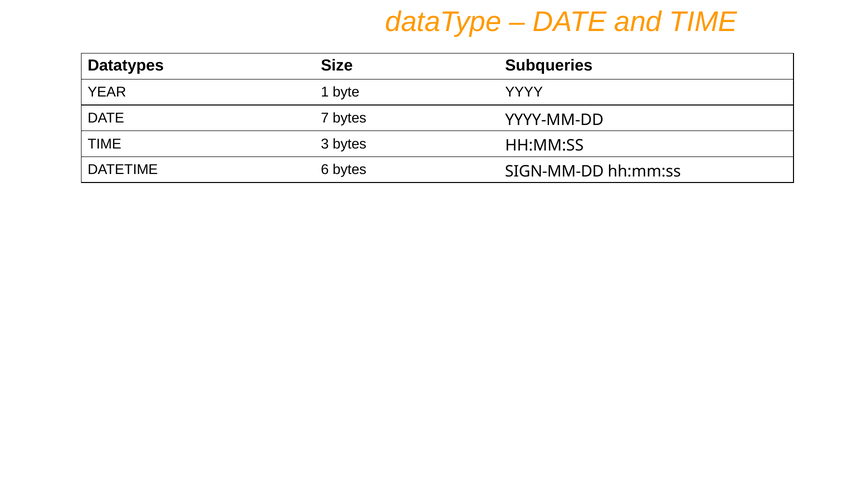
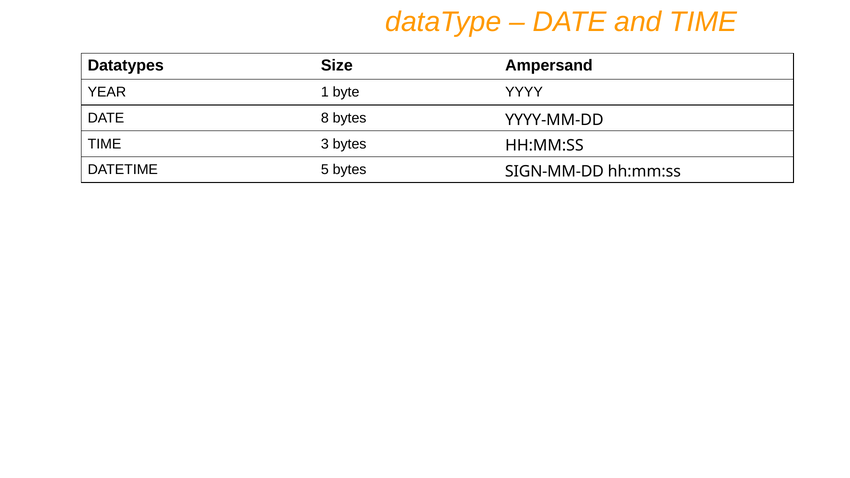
Subqueries: Subqueries -> Ampersand
7: 7 -> 8
6: 6 -> 5
